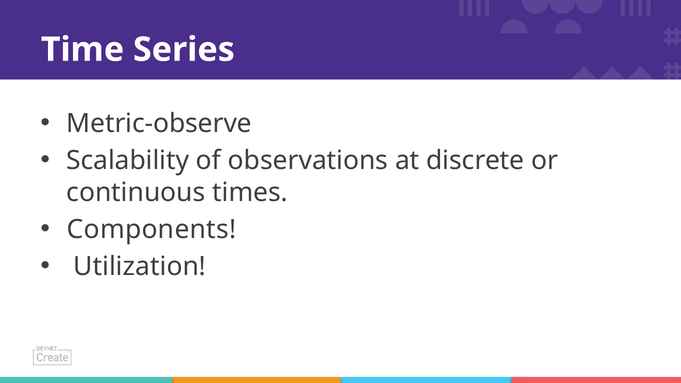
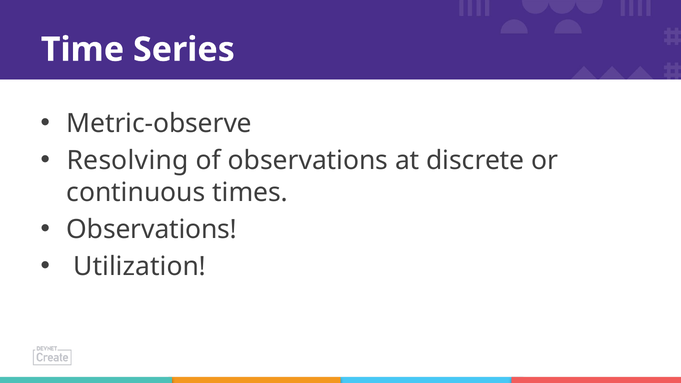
Scalability: Scalability -> Resolving
Components at (152, 229): Components -> Observations
